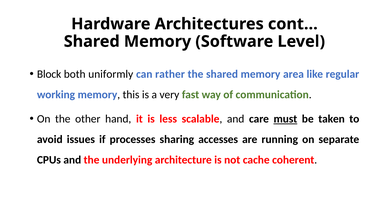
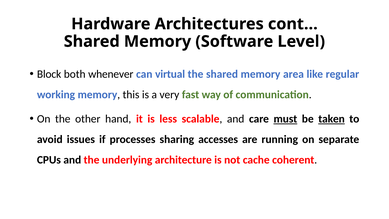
uniformly: uniformly -> whenever
rather: rather -> virtual
taken underline: none -> present
